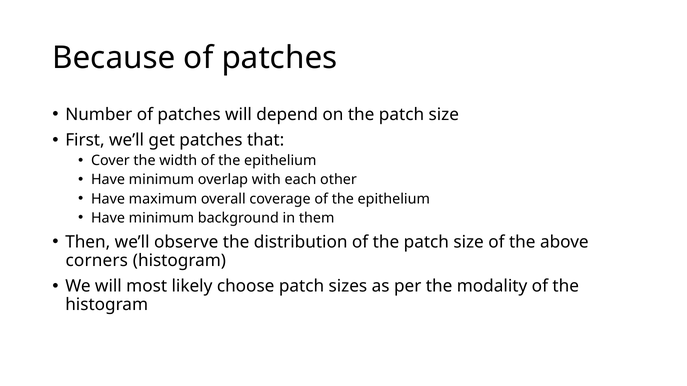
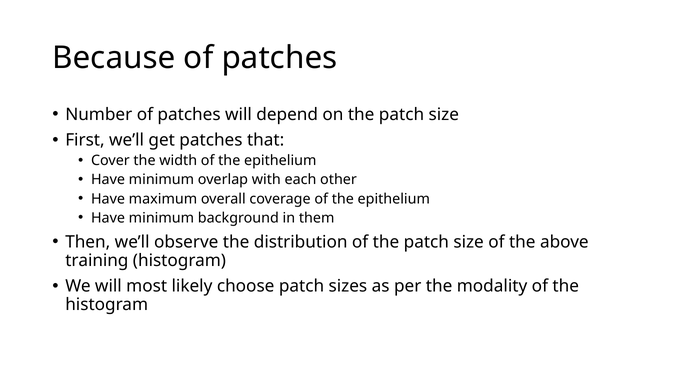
corners: corners -> training
